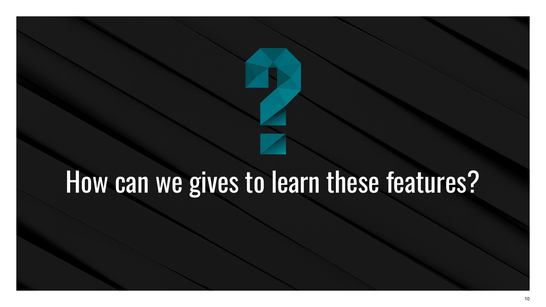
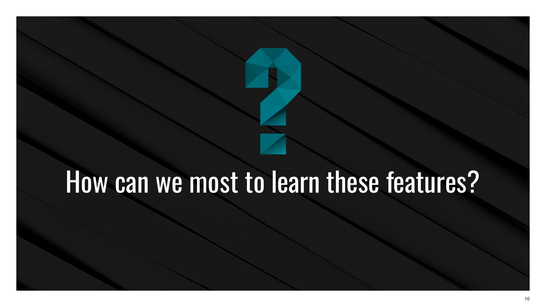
gives: gives -> most
